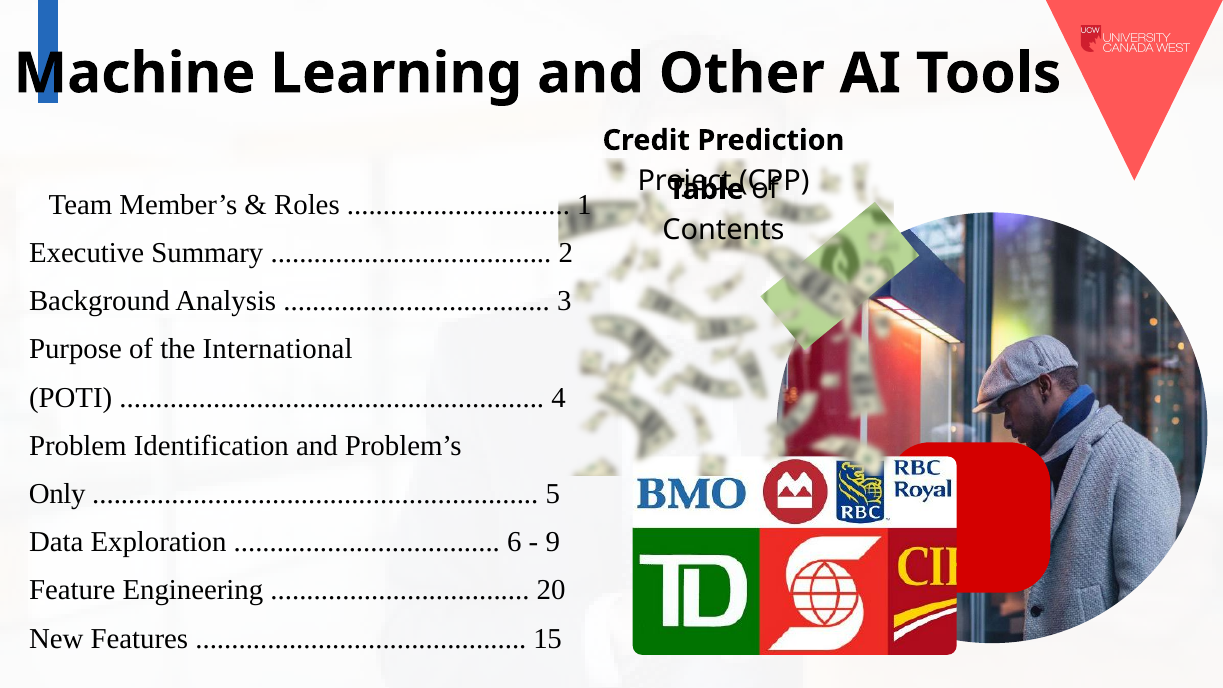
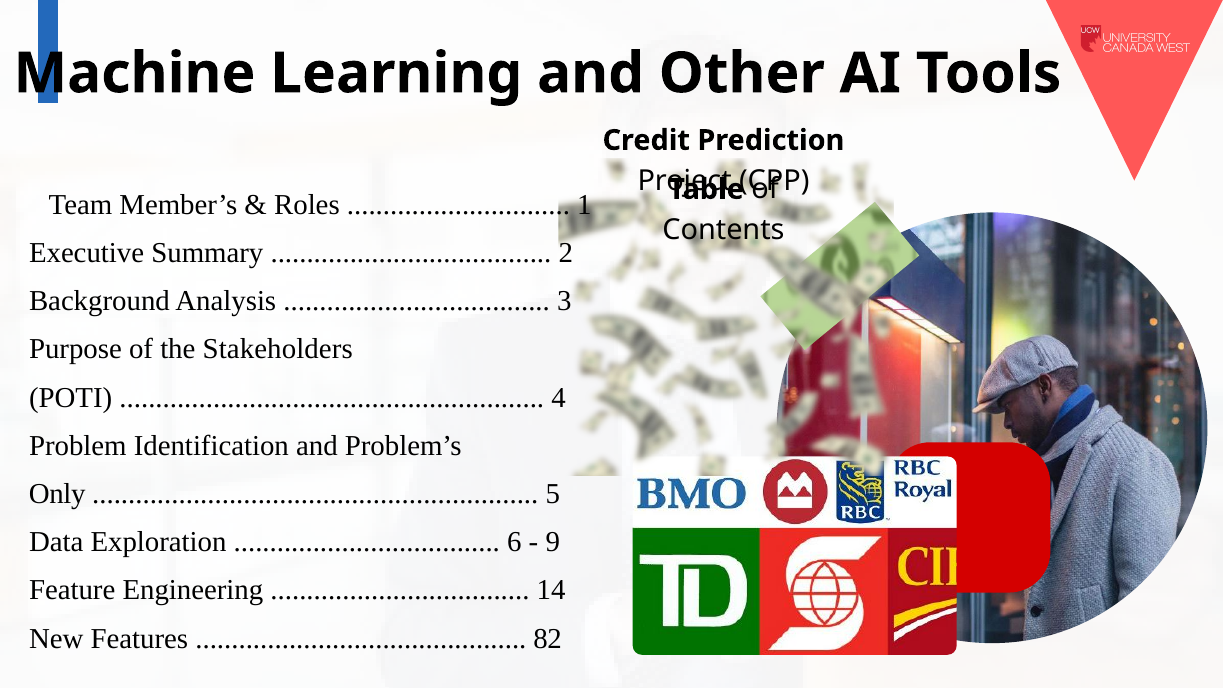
International: International -> Stakeholders
20: 20 -> 14
15: 15 -> 82
